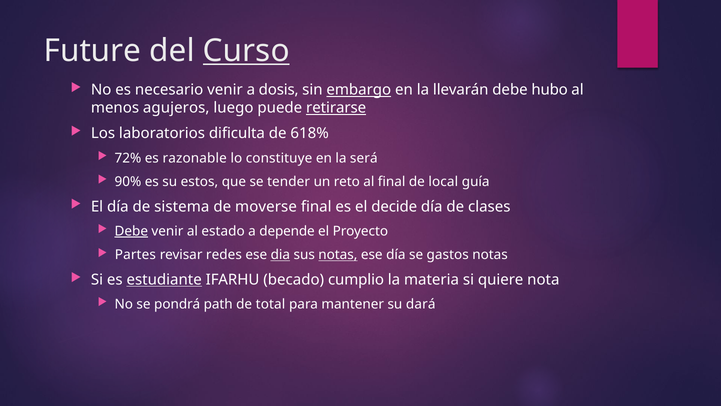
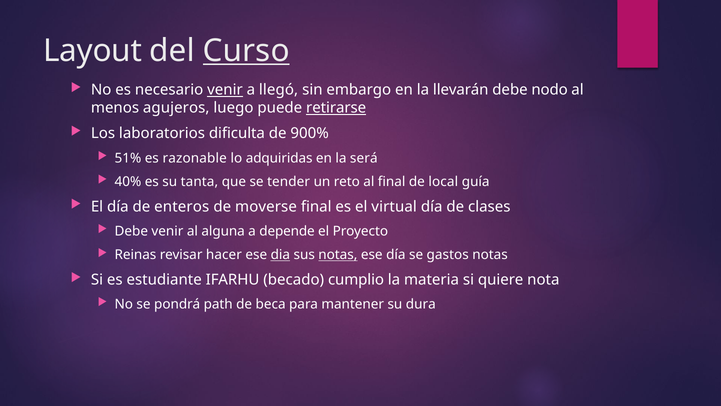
Future: Future -> Layout
venir at (225, 90) underline: none -> present
dosis: dosis -> llegó
embargo underline: present -> none
hubo: hubo -> nodo
618%: 618% -> 900%
72%: 72% -> 51%
constituye: constituye -> adquiridas
90%: 90% -> 40%
estos: estos -> tanta
sistema: sistema -> enteros
decide: decide -> virtual
Debe at (131, 231) underline: present -> none
estado: estado -> alguna
Partes: Partes -> Reinas
redes: redes -> hacer
estudiante underline: present -> none
total: total -> beca
dará: dará -> dura
